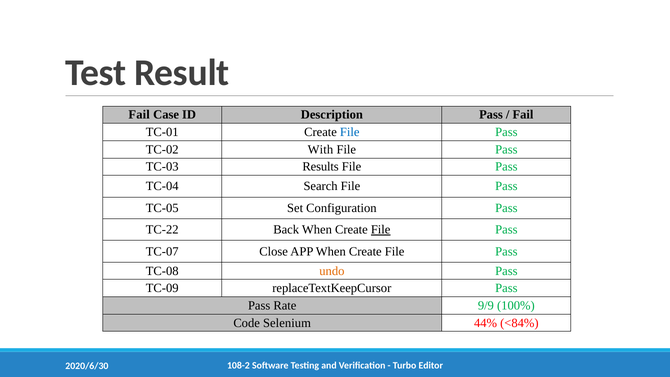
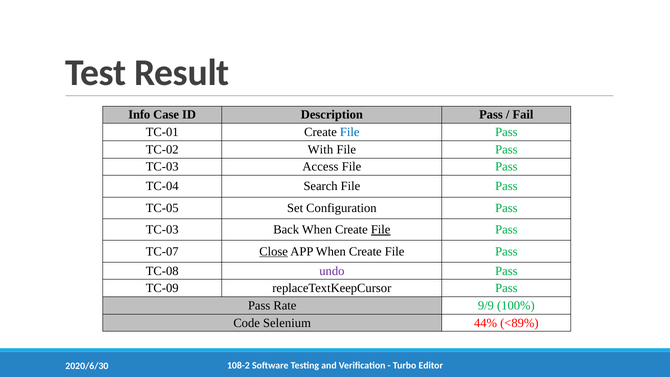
Fail at (139, 115): Fail -> Info
Results: Results -> Access
TC-22 at (162, 230): TC-22 -> TC-03
Close underline: none -> present
undo colour: orange -> purple
<84%: <84% -> <89%
